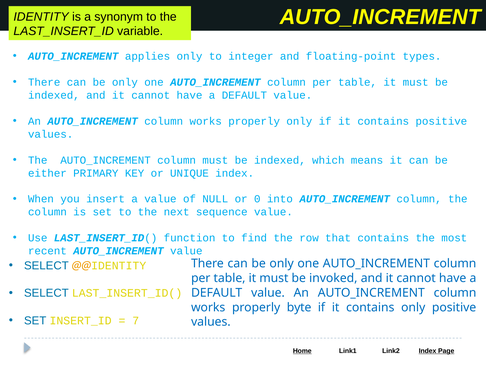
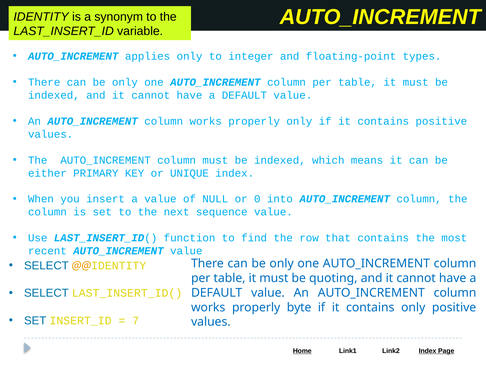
invoked: invoked -> quoting
